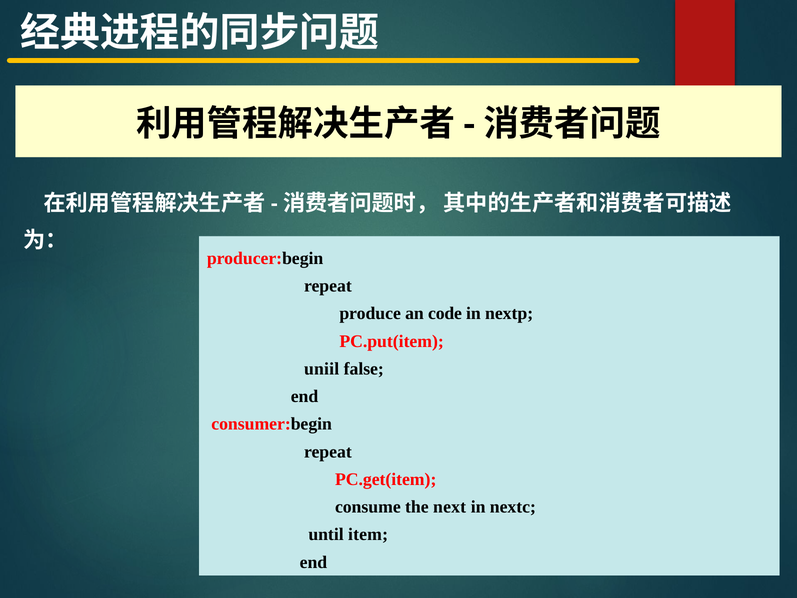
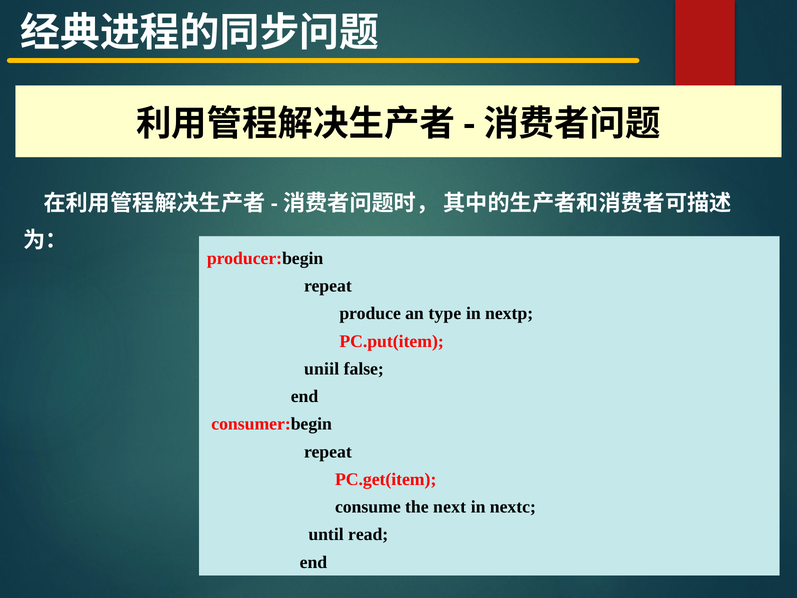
code: code -> type
item: item -> read
